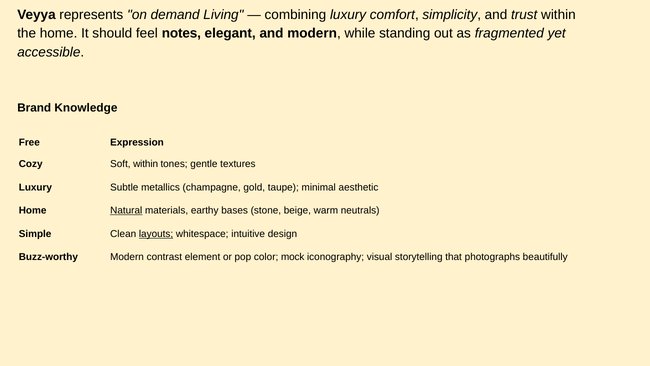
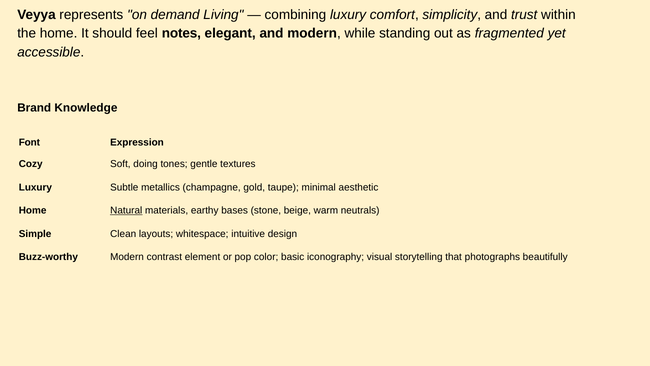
Free: Free -> Font
Soft within: within -> doing
layouts underline: present -> none
mock: mock -> basic
